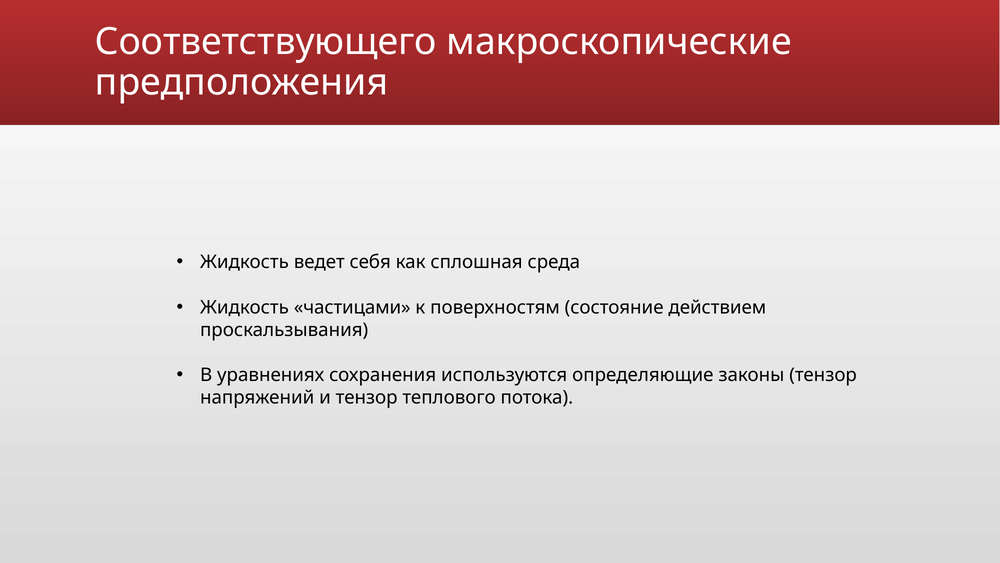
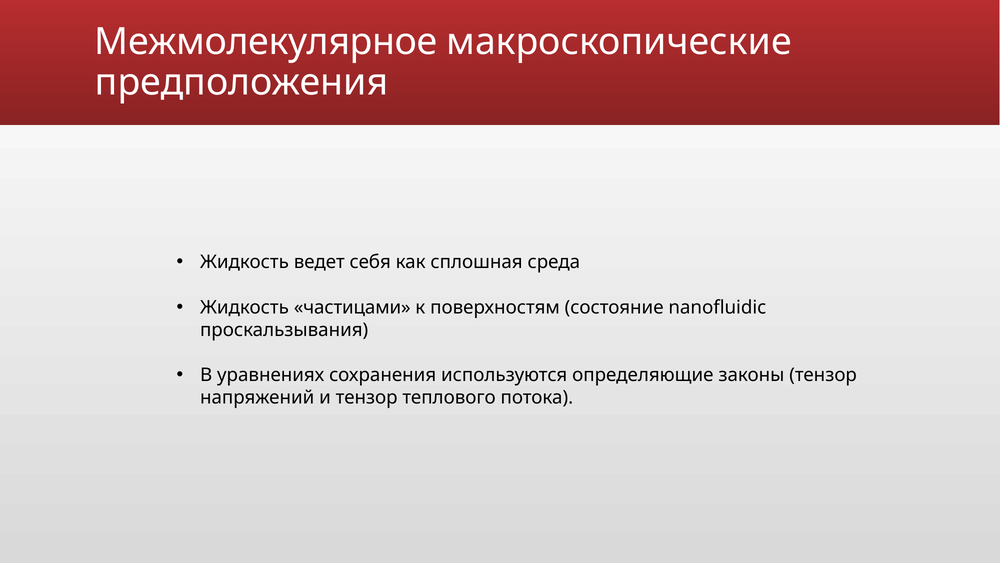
Соответствующего: Соответствующего -> Межмолекулярное
действием: действием -> nanofluidic
